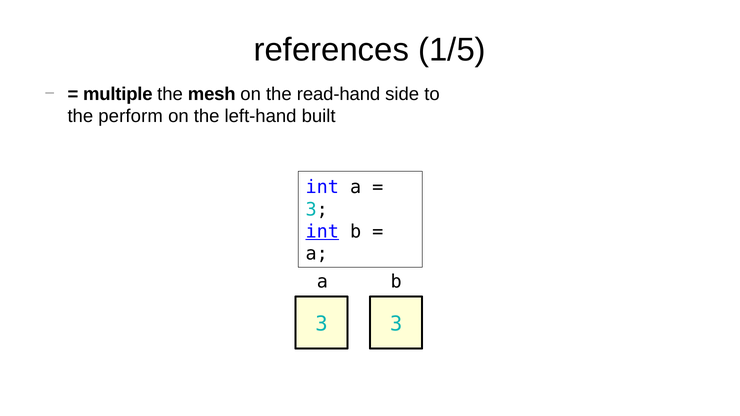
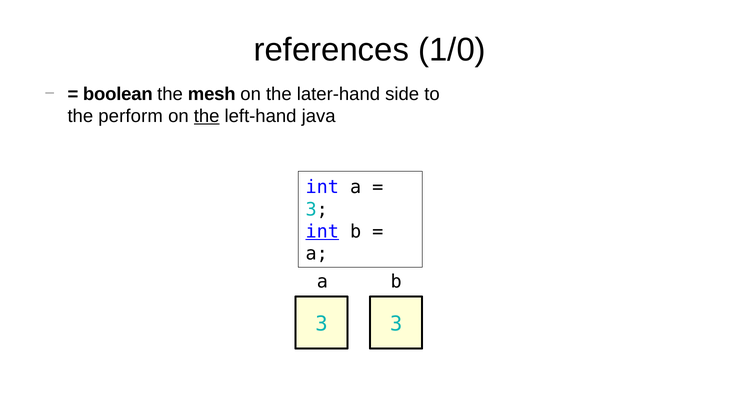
1/5: 1/5 -> 1/0
multiple: multiple -> boolean
read-hand: read-hand -> later-hand
the at (207, 116) underline: none -> present
built: built -> java
